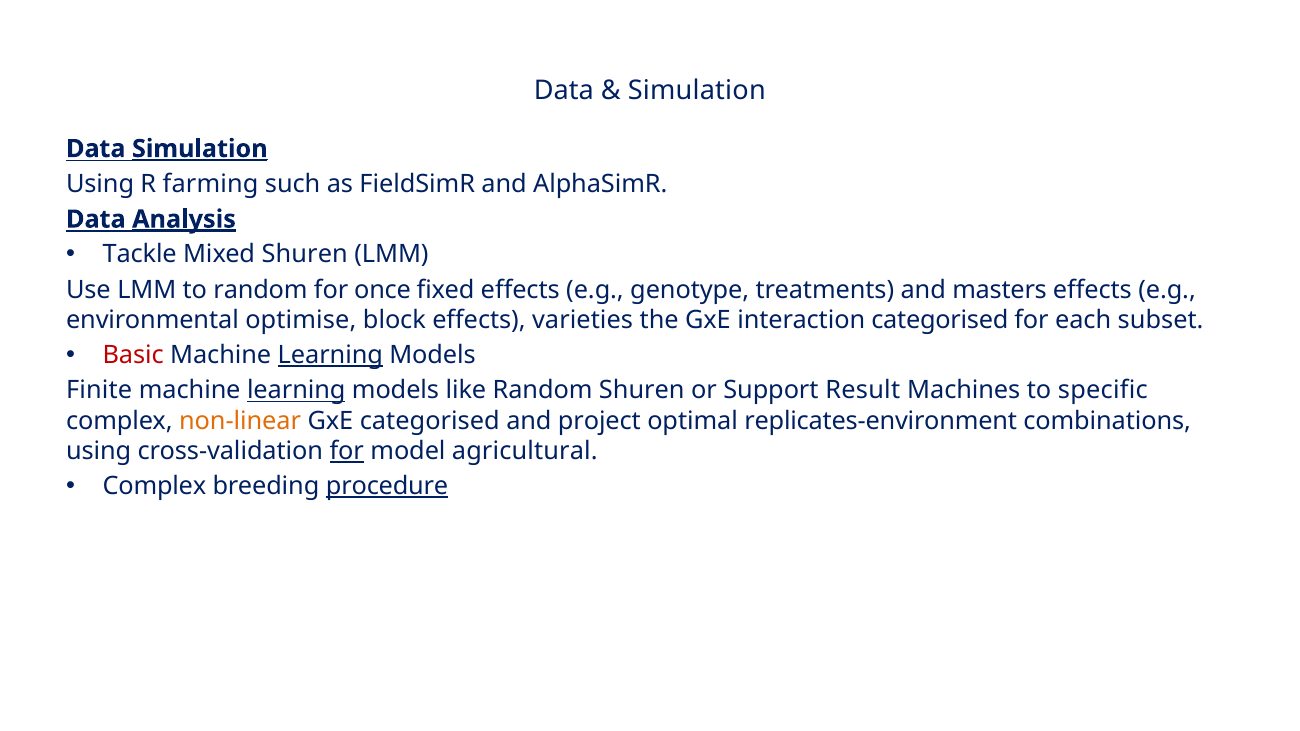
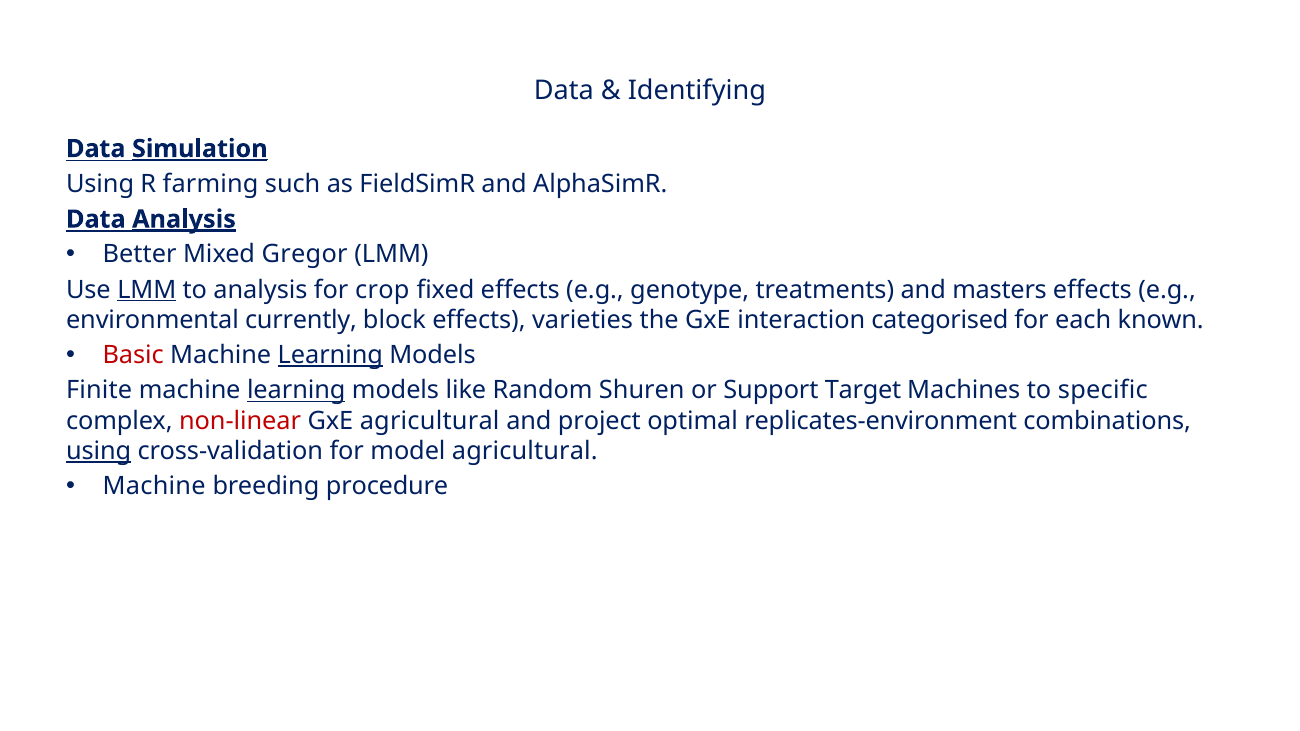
Simulation at (697, 90): Simulation -> Identifying
Tackle: Tackle -> Better
Mixed Shuren: Shuren -> Gregor
LMM at (147, 290) underline: none -> present
to random: random -> analysis
once: once -> crop
optimise: optimise -> currently
subset: subset -> known
Result: Result -> Target
non-linear colour: orange -> red
GxE categorised: categorised -> agricultural
using at (99, 451) underline: none -> present
for at (347, 451) underline: present -> none
Complex at (154, 486): Complex -> Machine
procedure underline: present -> none
